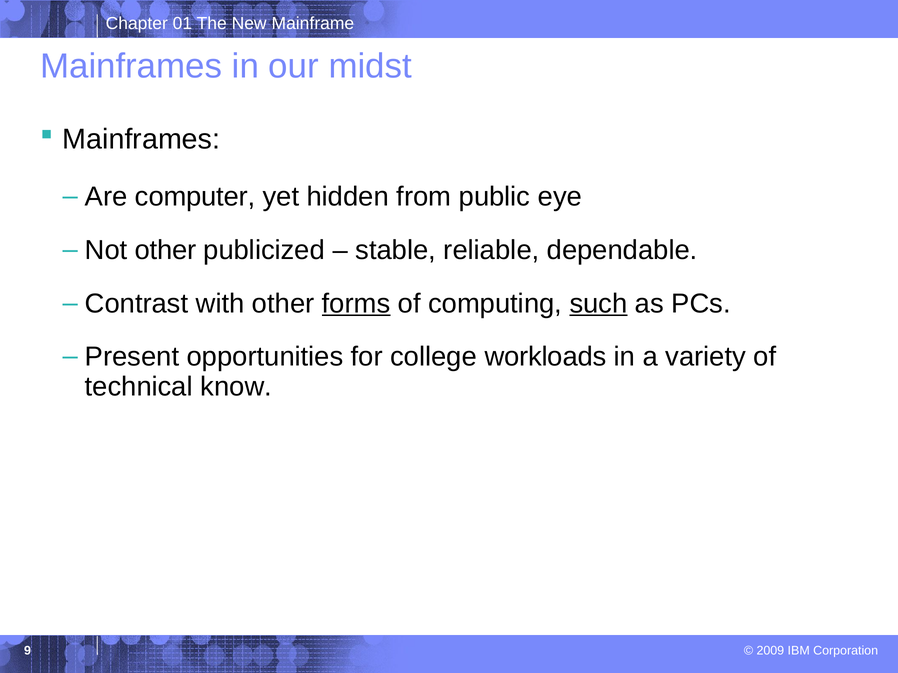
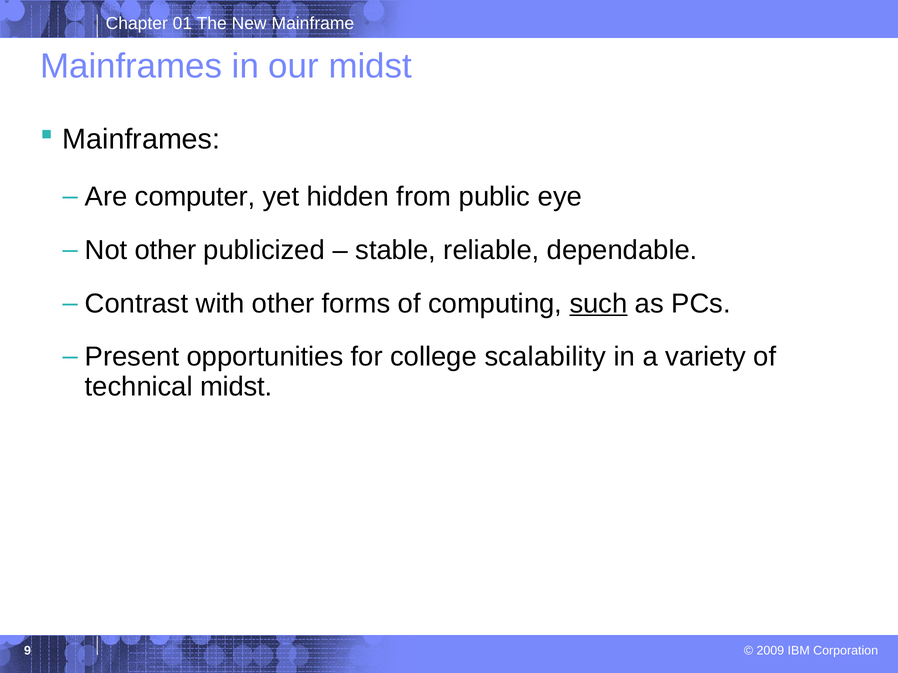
forms underline: present -> none
workloads: workloads -> scalability
technical know: know -> midst
